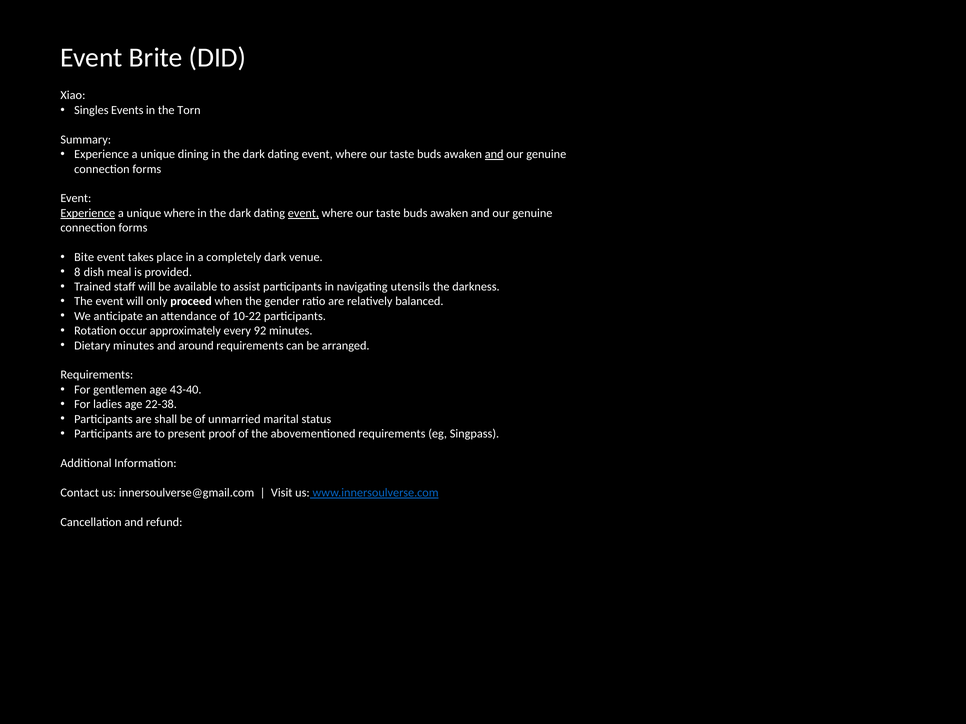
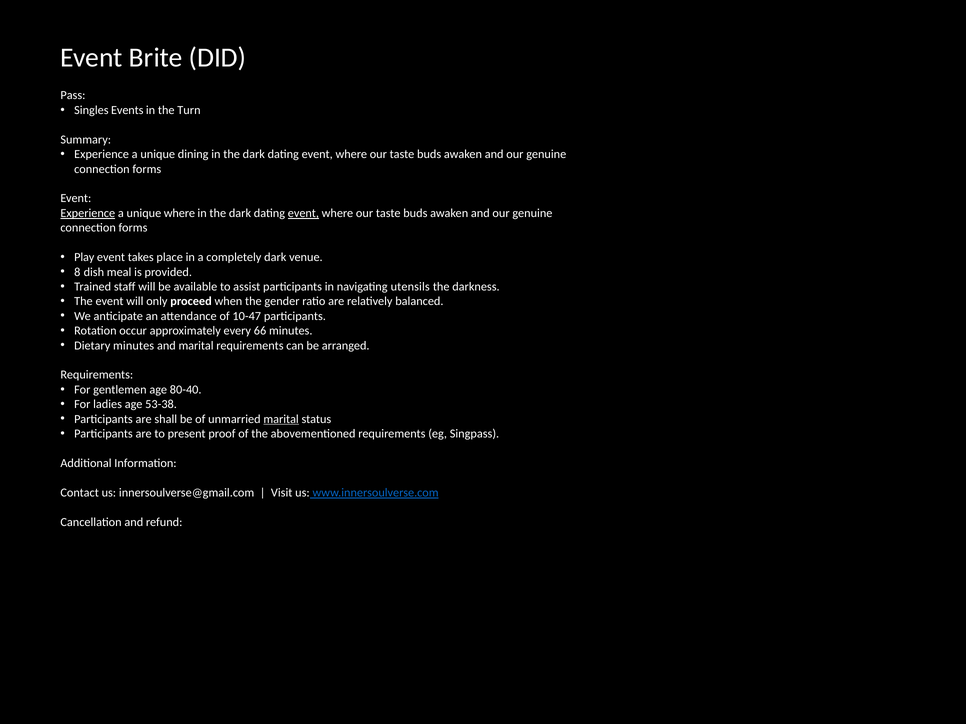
Xiao: Xiao -> Pass
Torn: Torn -> Turn
and at (494, 154) underline: present -> none
Bite: Bite -> Play
10-22: 10-22 -> 10-47
92: 92 -> 66
and around: around -> marital
43-40: 43-40 -> 80-40
22-38: 22-38 -> 53-38
marital at (281, 419) underline: none -> present
